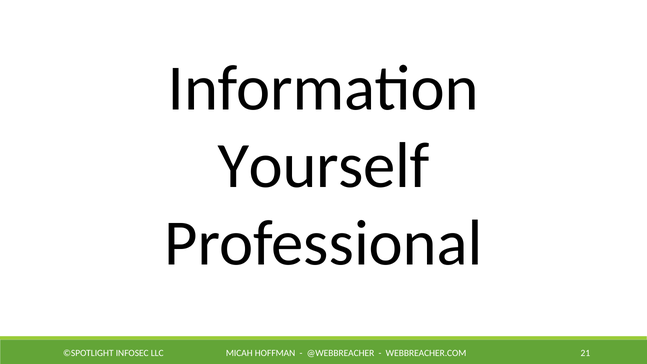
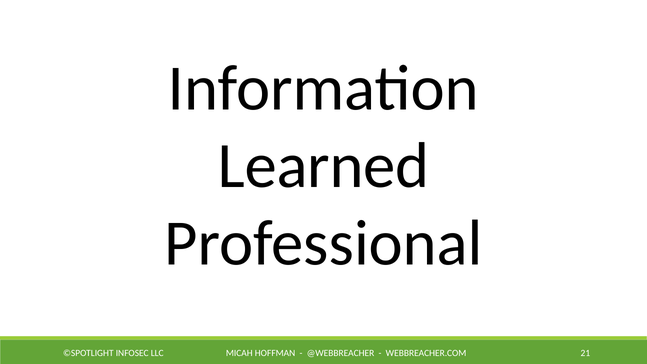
Yourself: Yourself -> Learned
